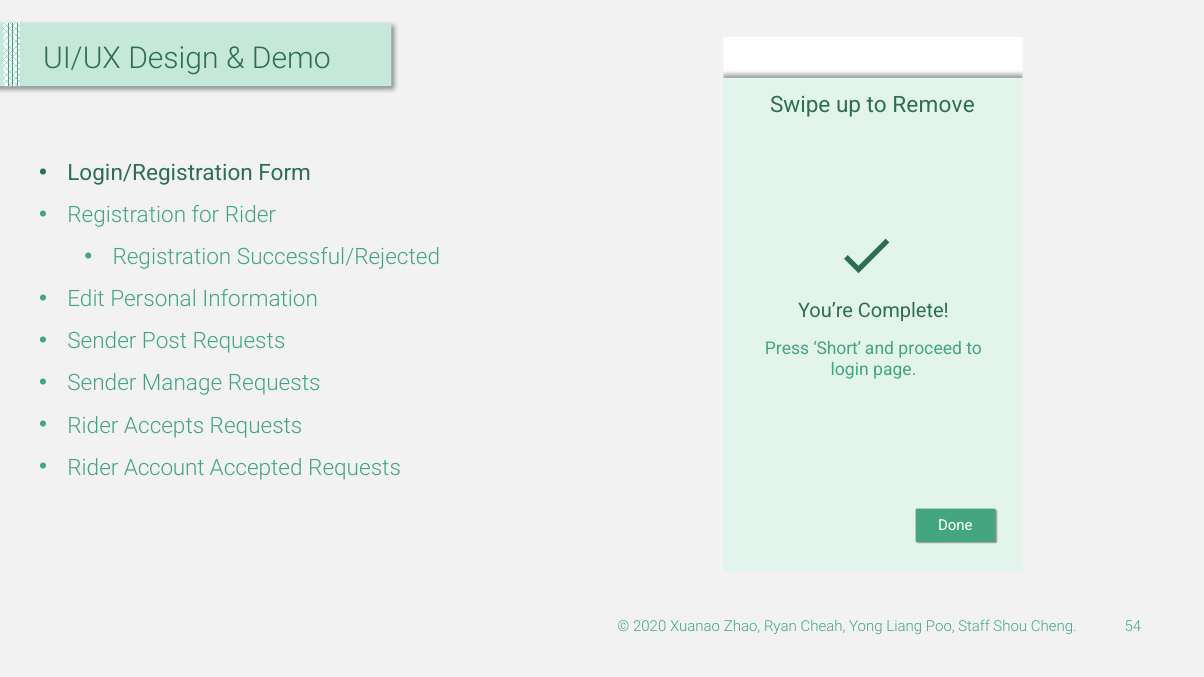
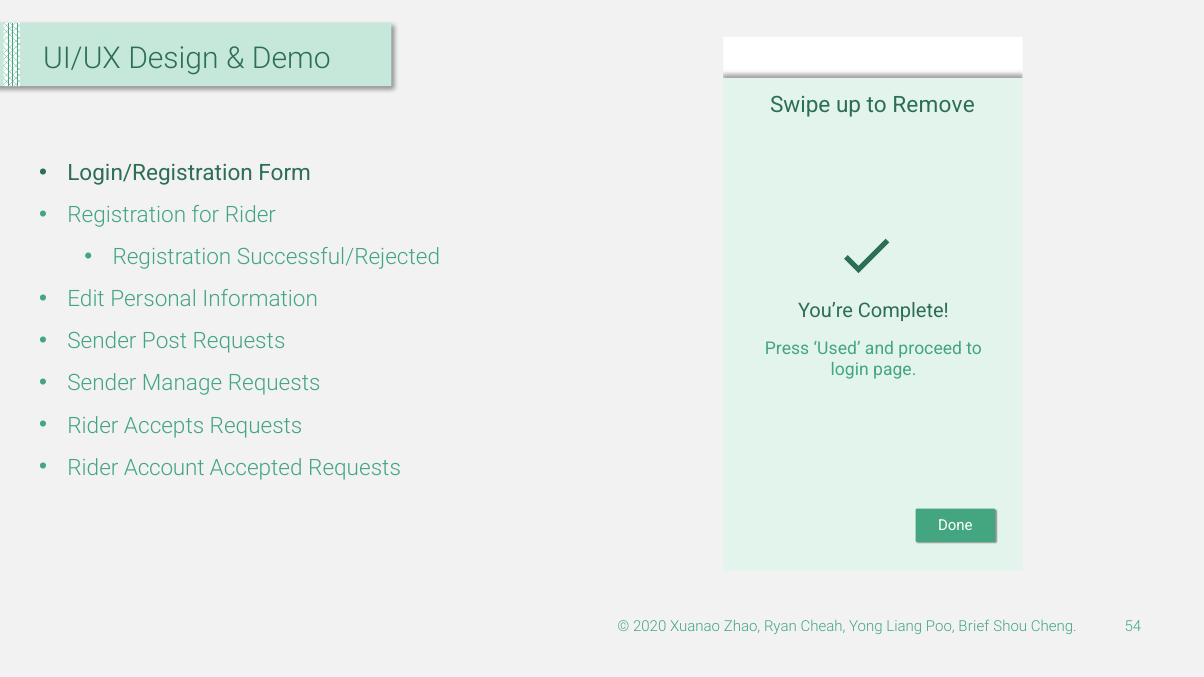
Short: Short -> Used
Staff: Staff -> Brief
